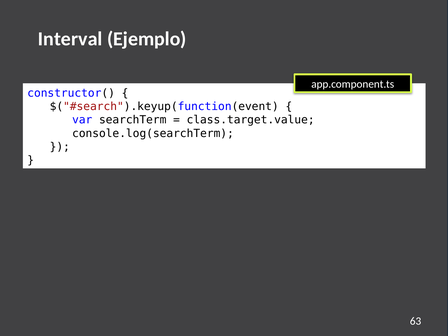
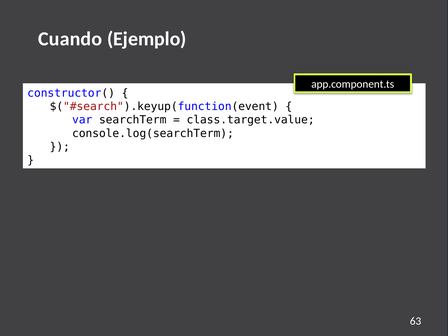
Interval: Interval -> Cuando
